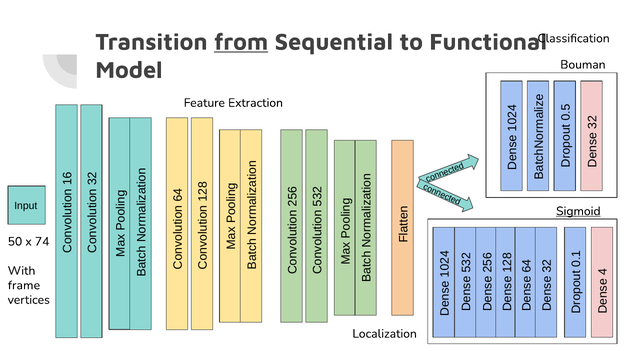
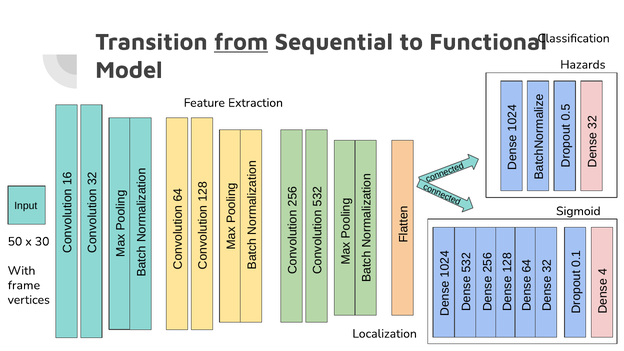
Bouman: Bouman -> Hazards
Sigmoid underline: present -> none
74: 74 -> 30
